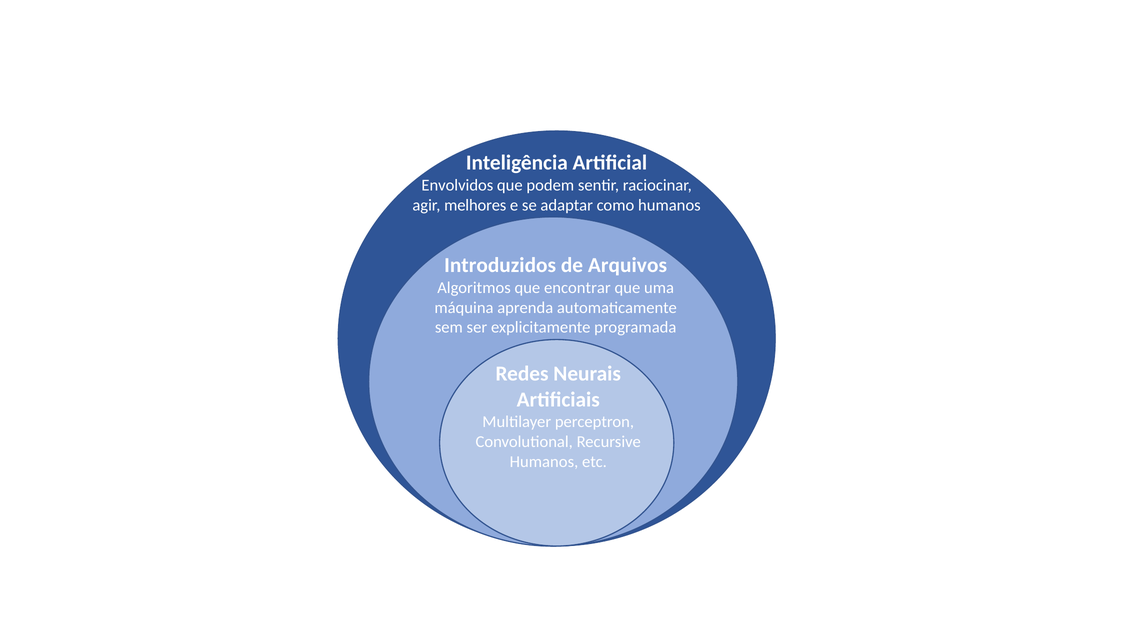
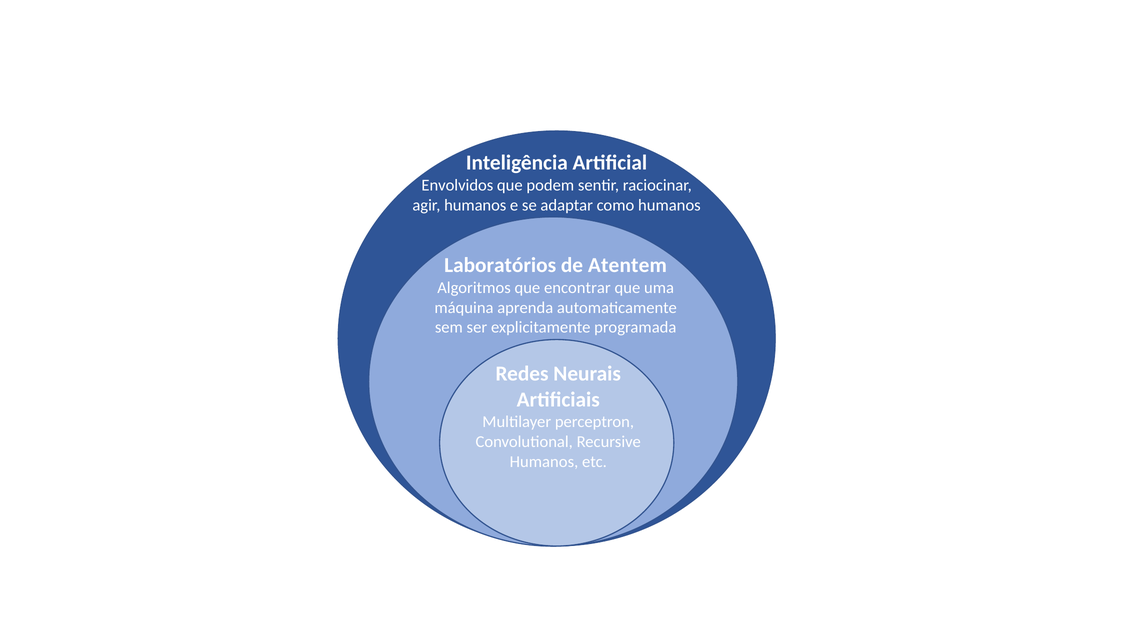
agir melhores: melhores -> humanos
Introduzidos: Introduzidos -> Laboratórios
Arquivos: Arquivos -> Atentem
